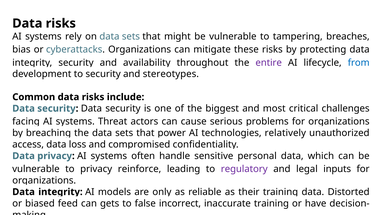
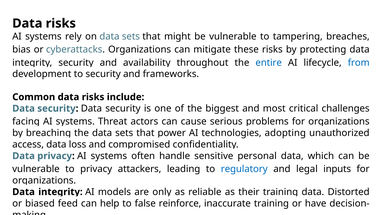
entire colour: purple -> blue
stereotypes: stereotypes -> frameworks
relatively: relatively -> adopting
reinforce: reinforce -> attackers
regulatory colour: purple -> blue
gets: gets -> help
incorrect: incorrect -> reinforce
